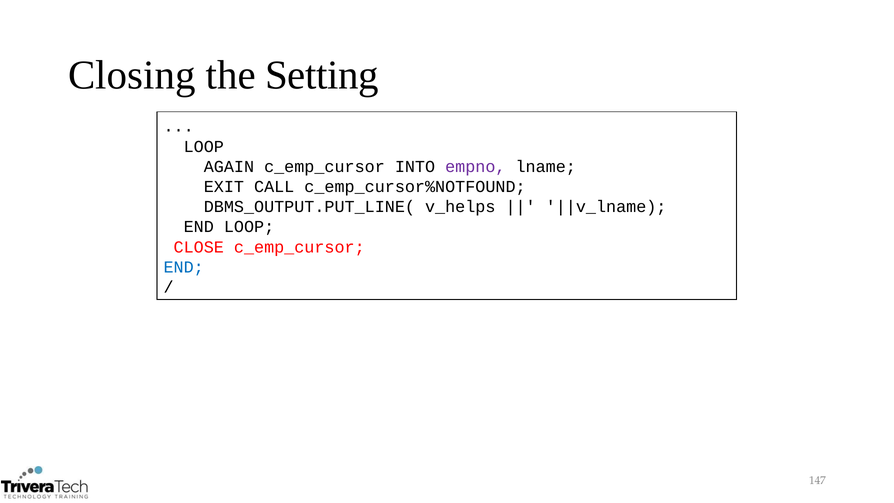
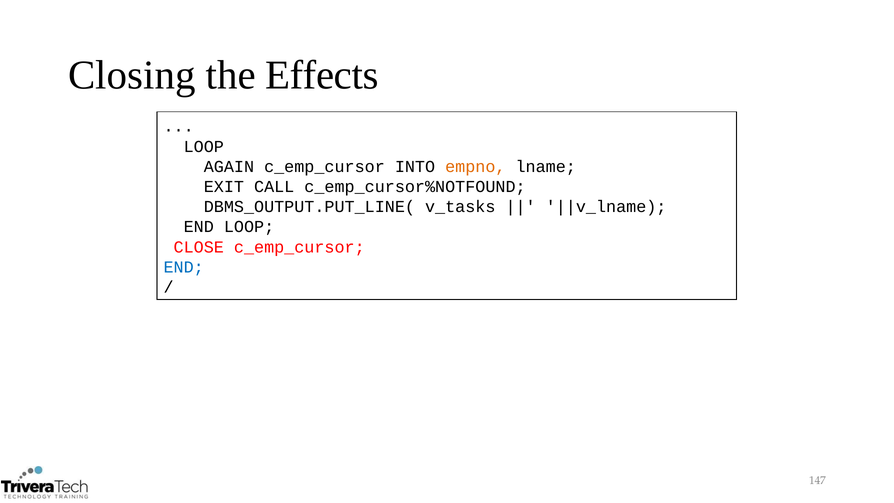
Setting: Setting -> Effects
empno colour: purple -> orange
v_helps: v_helps -> v_tasks
